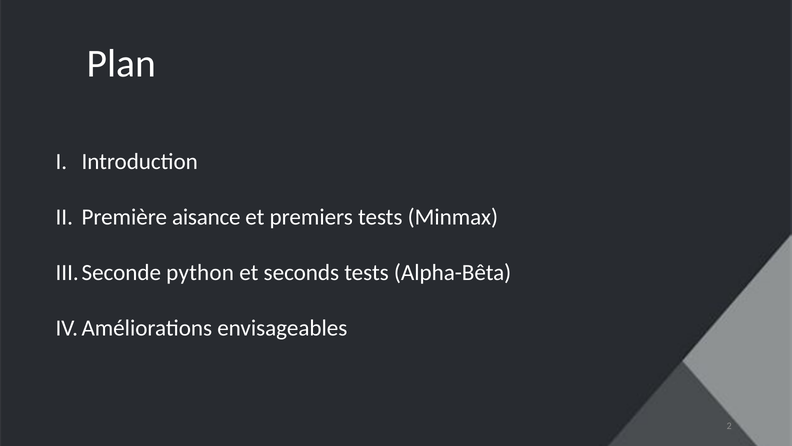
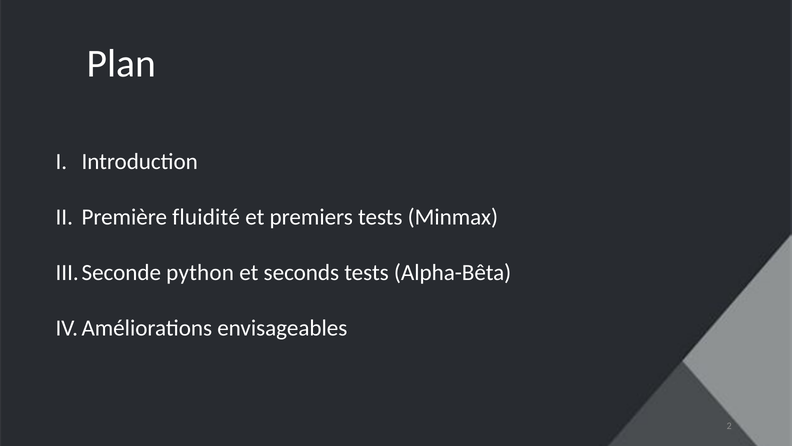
aisance: aisance -> fluidité
